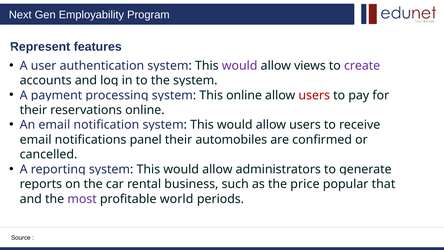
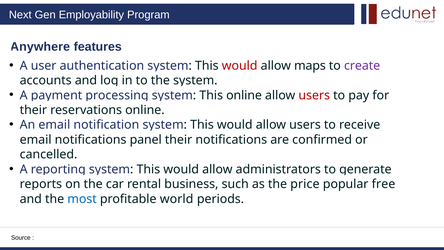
Represent: Represent -> Anywhere
would at (240, 66) colour: purple -> red
views: views -> maps
their automobiles: automobiles -> notifications
that: that -> free
most colour: purple -> blue
